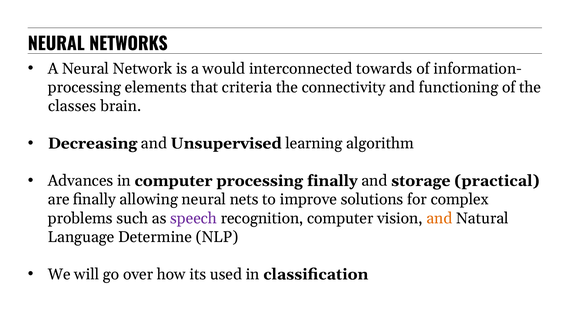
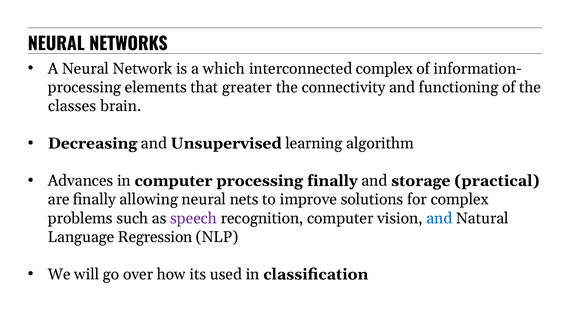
would: would -> which
interconnected towards: towards -> complex
criteria: criteria -> greater
and at (439, 218) colour: orange -> blue
Determine: Determine -> Regression
